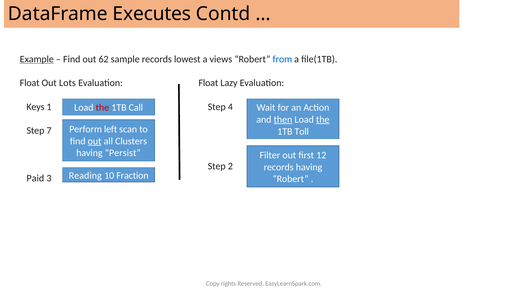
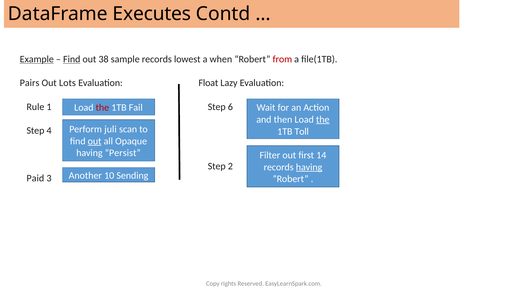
Find at (72, 59) underline: none -> present
62: 62 -> 38
views: views -> when
from colour: blue -> red
Float at (30, 83): Float -> Pairs
Keys: Keys -> Rule
4: 4 -> 6
Call: Call -> Fail
then underline: present -> none
left: left -> juli
7: 7 -> 4
Clusters: Clusters -> Opaque
12: 12 -> 14
having at (309, 167) underline: none -> present
Reading: Reading -> Another
Fraction: Fraction -> Sending
